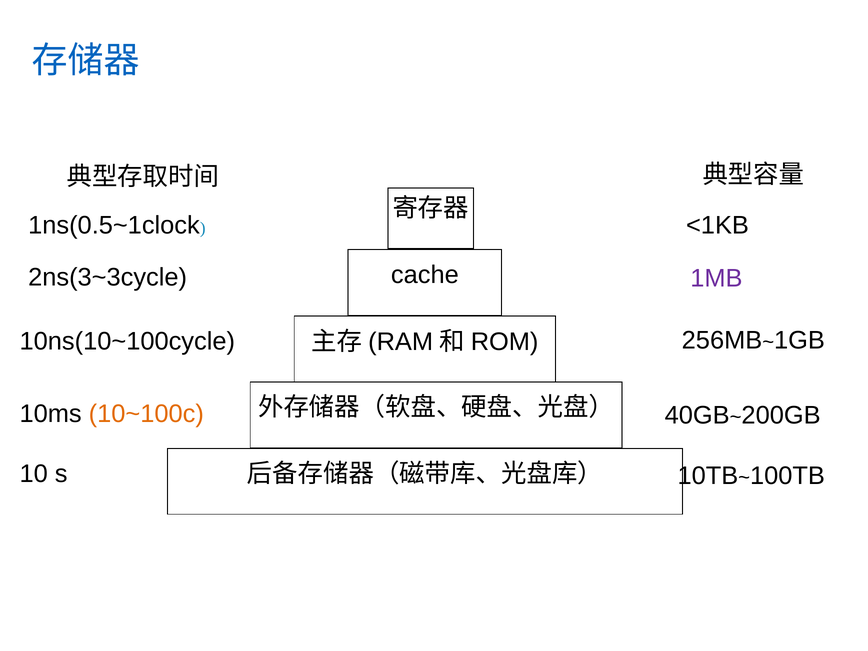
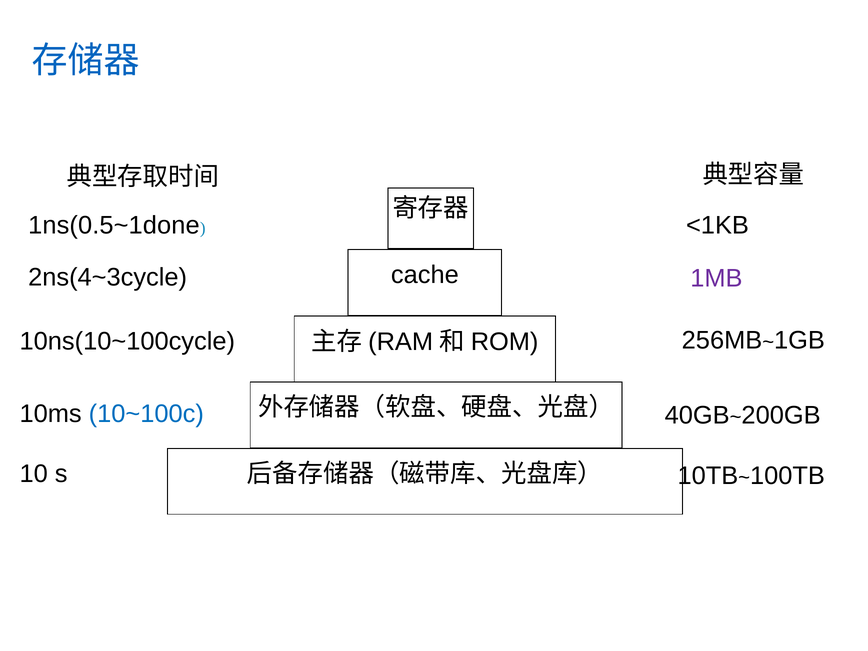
1ns(0.5~1clock: 1ns(0.5~1clock -> 1ns(0.5~1done
2ns(3~3cycle: 2ns(3~3cycle -> 2ns(4~3cycle
10~100c colour: orange -> blue
